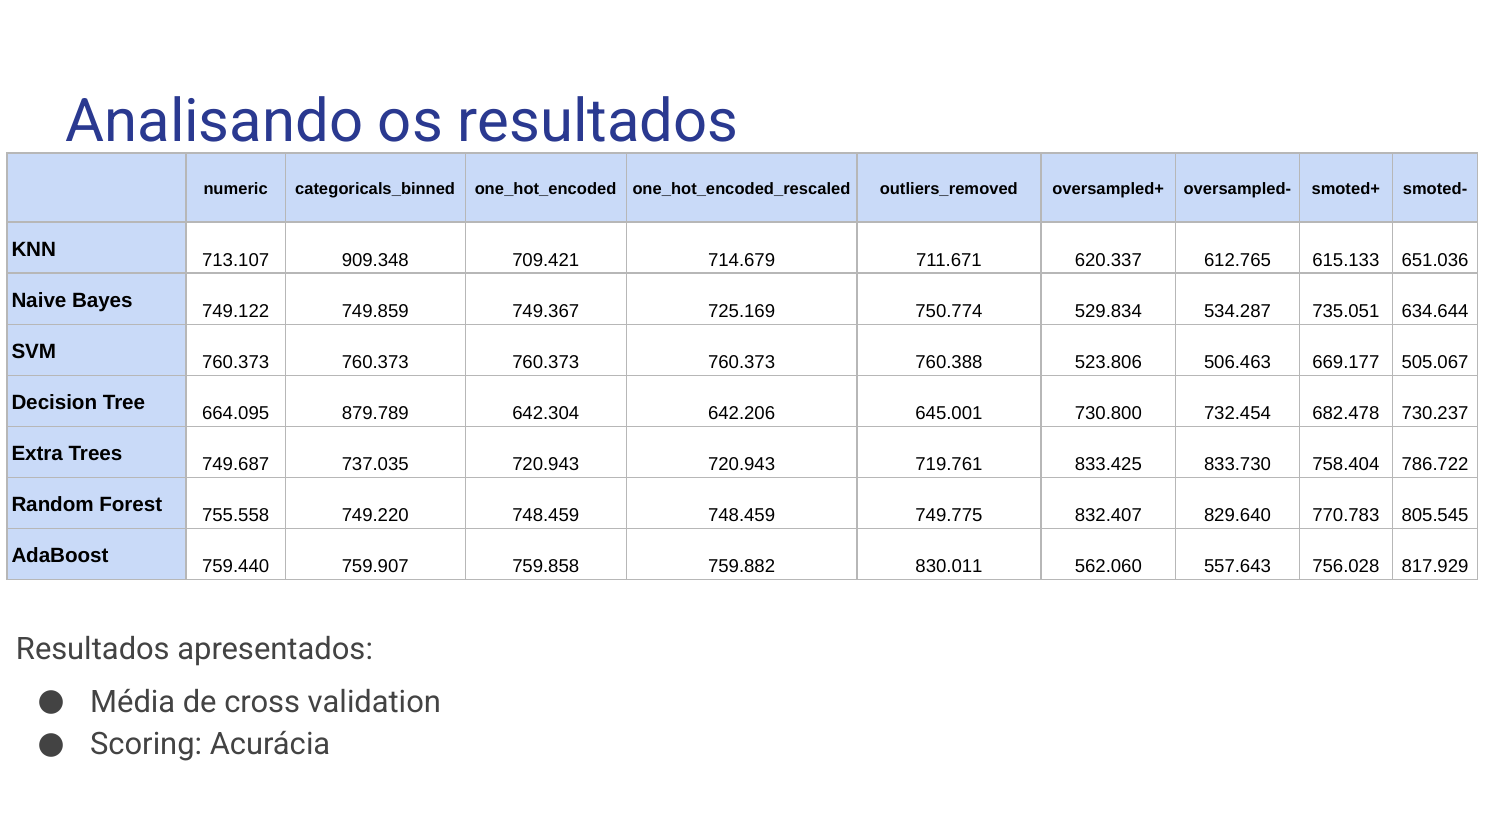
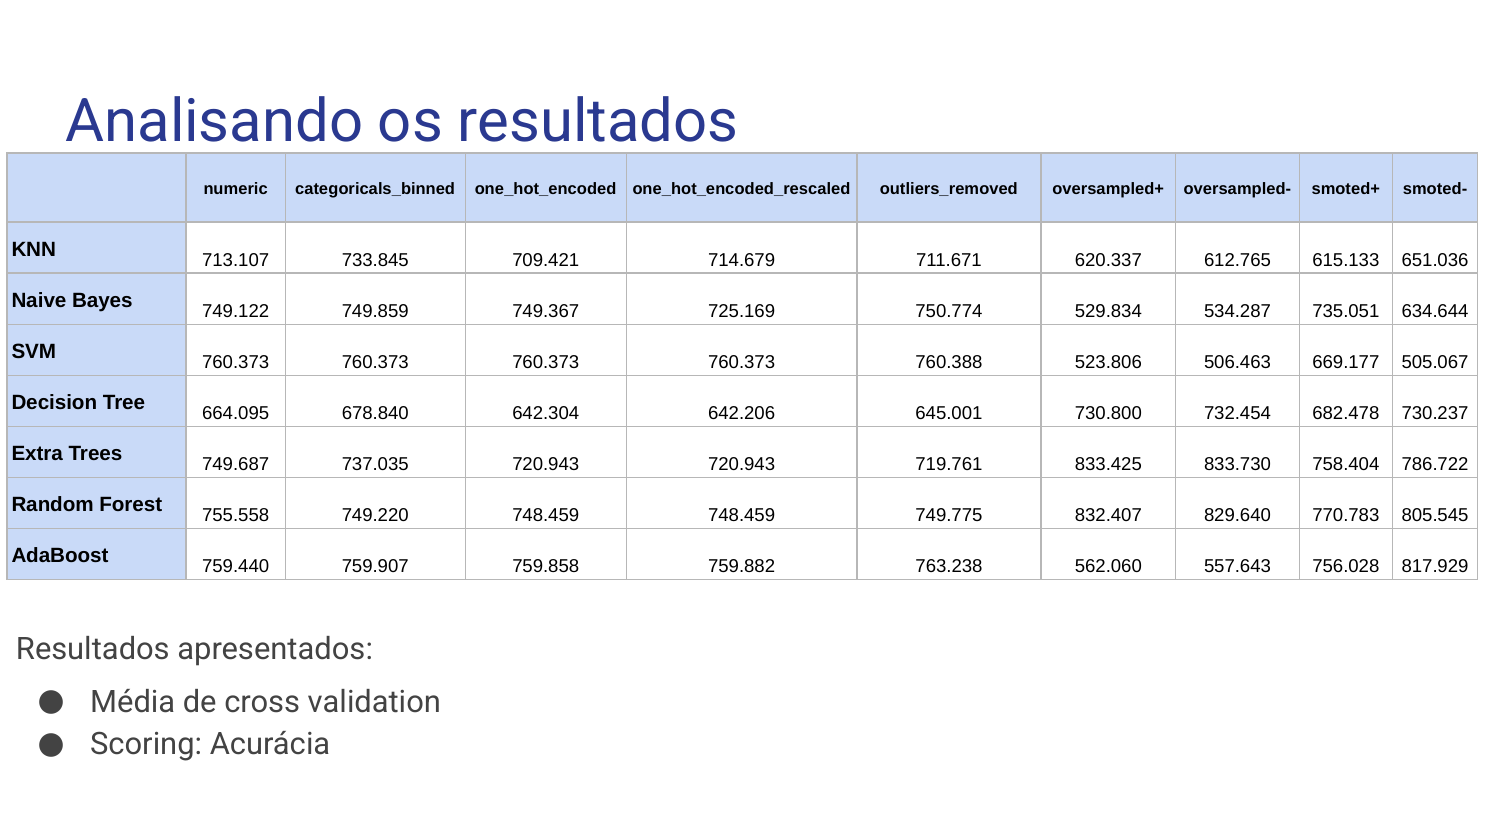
909.348: 909.348 -> 733.845
879.789: 879.789 -> 678.840
830.011: 830.011 -> 763.238
